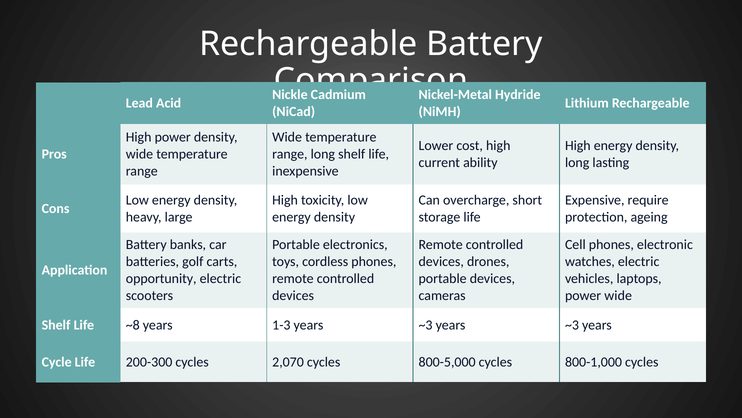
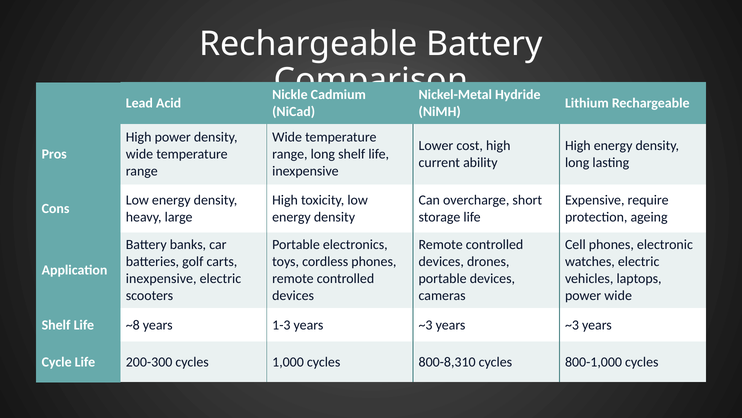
opportunity at (161, 278): opportunity -> inexpensive
2,070: 2,070 -> 1,000
800-5,000: 800-5,000 -> 800-8,310
